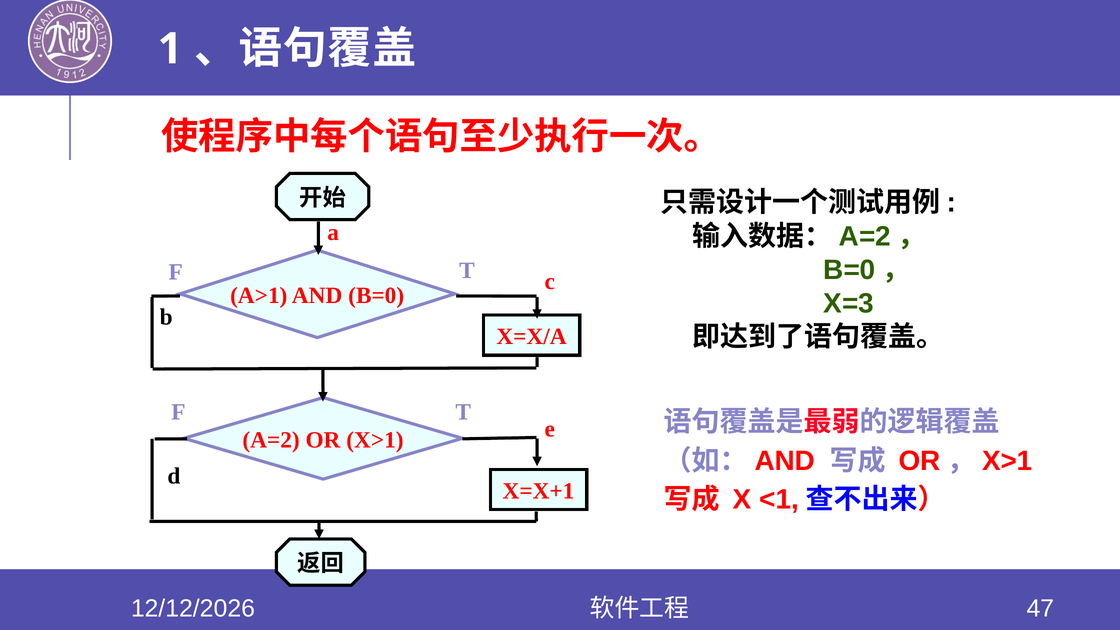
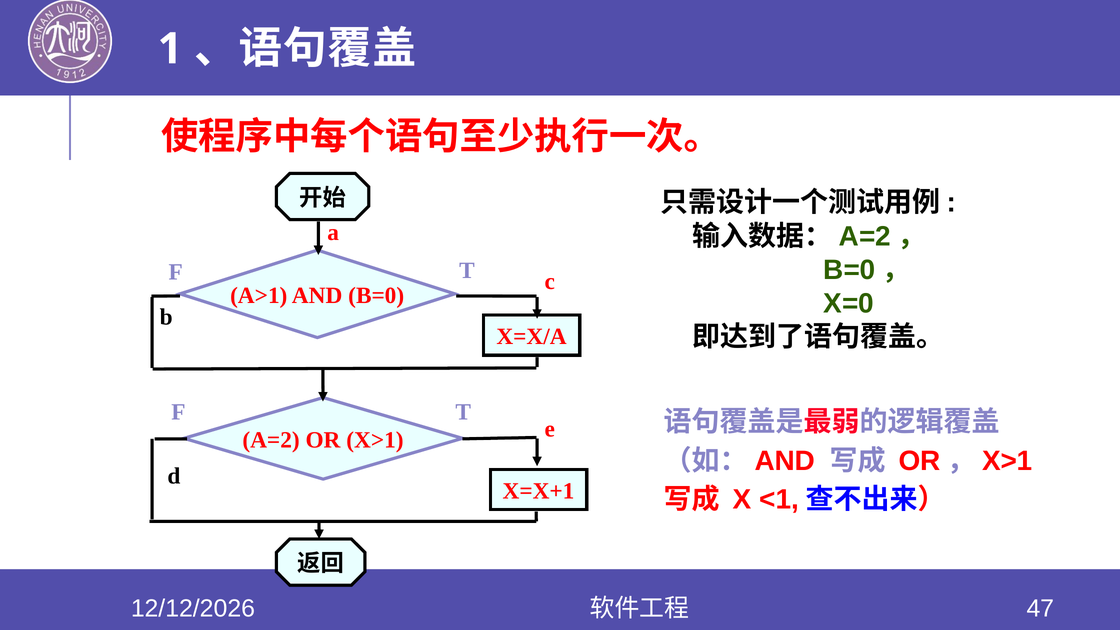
X=3: X=3 -> X=0
